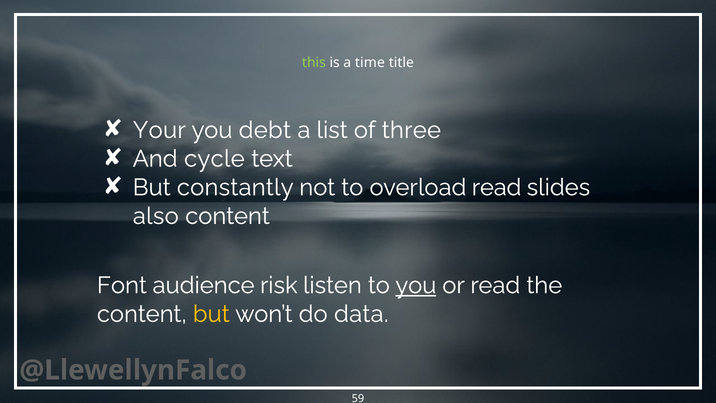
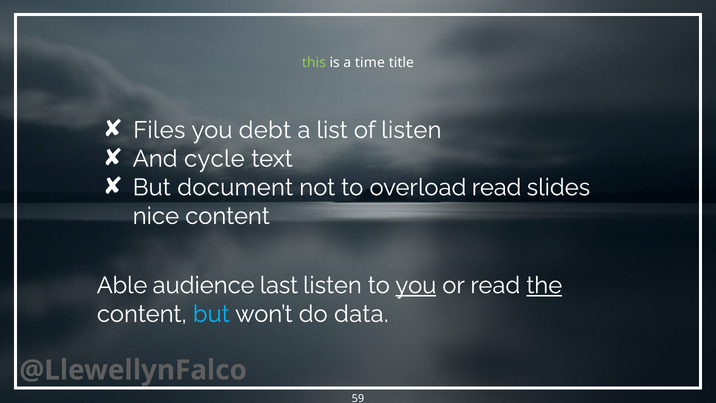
Your: Your -> Files
of three: three -> listen
constantly: constantly -> document
also: also -> nice
Font: Font -> Able
risk: risk -> last
the underline: none -> present
but at (211, 314) colour: yellow -> light blue
